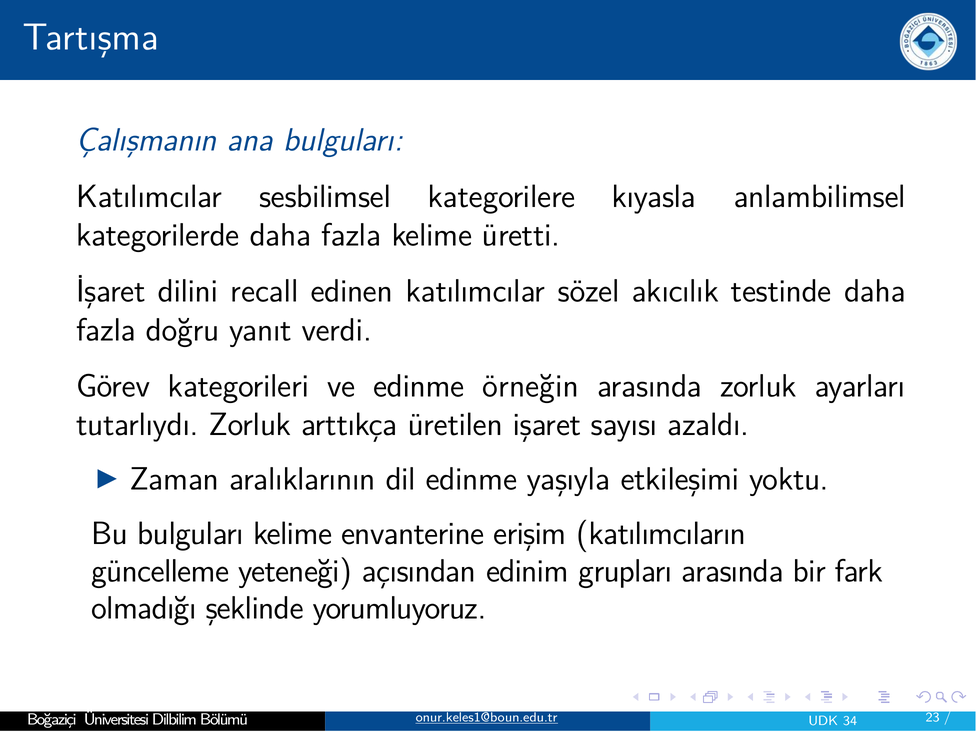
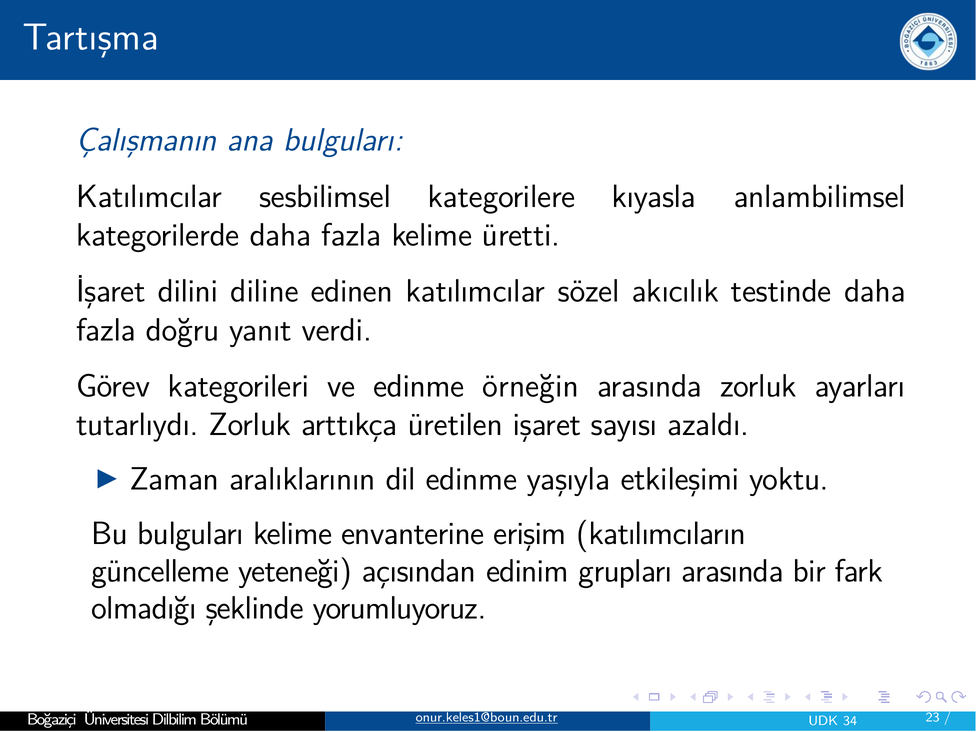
recall: recall -> diline
